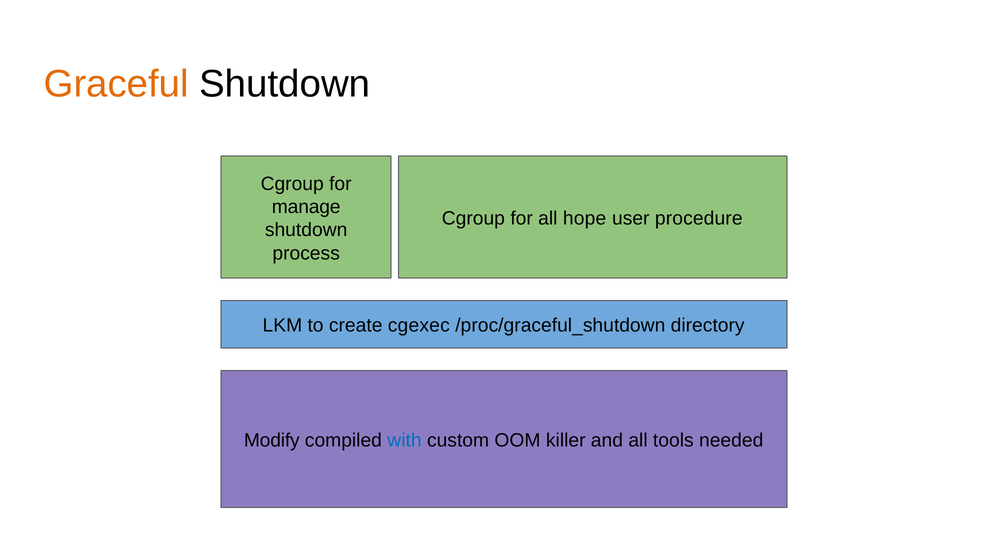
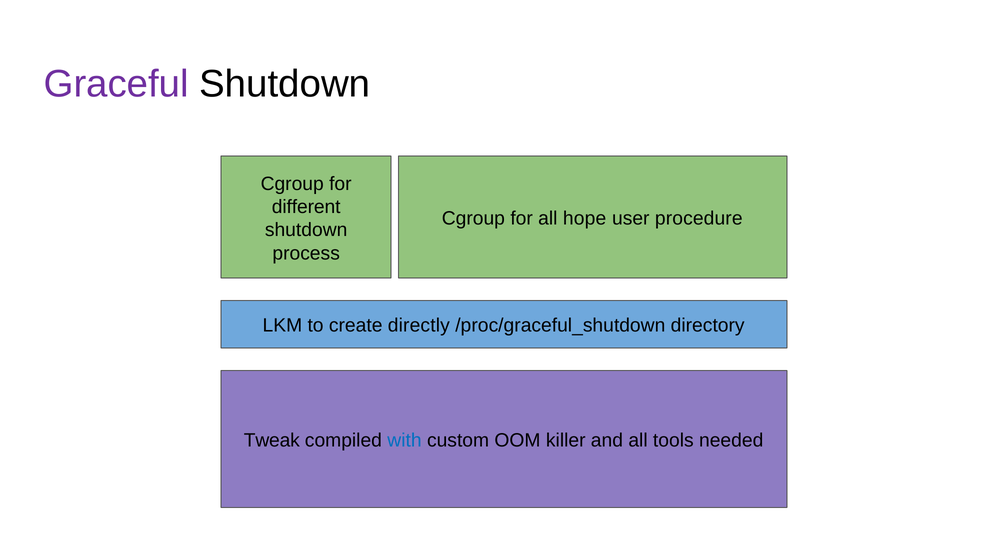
Graceful colour: orange -> purple
manage: manage -> different
cgexec: cgexec -> directly
Modify: Modify -> Tweak
